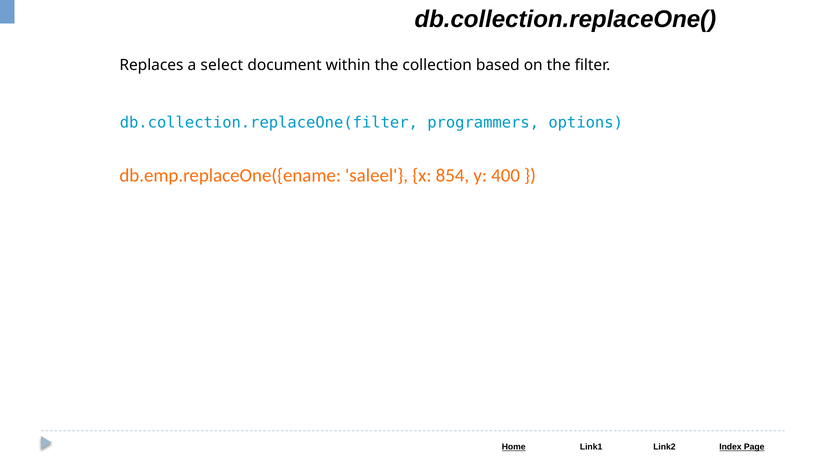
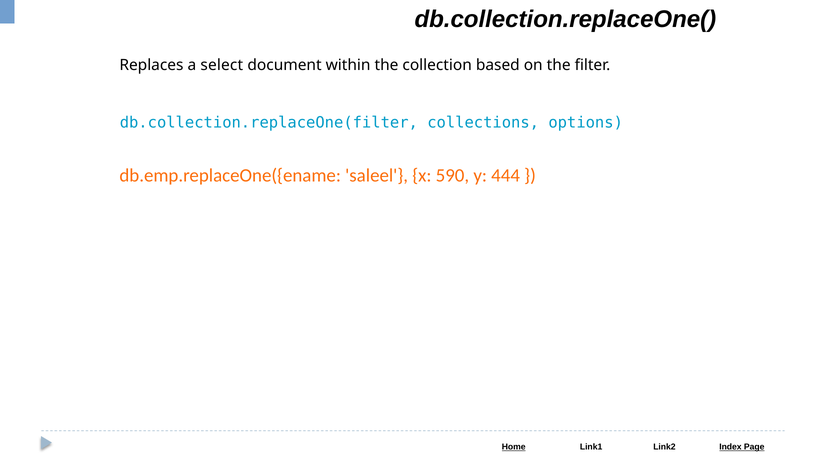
programmers: programmers -> collections
854: 854 -> 590
400: 400 -> 444
